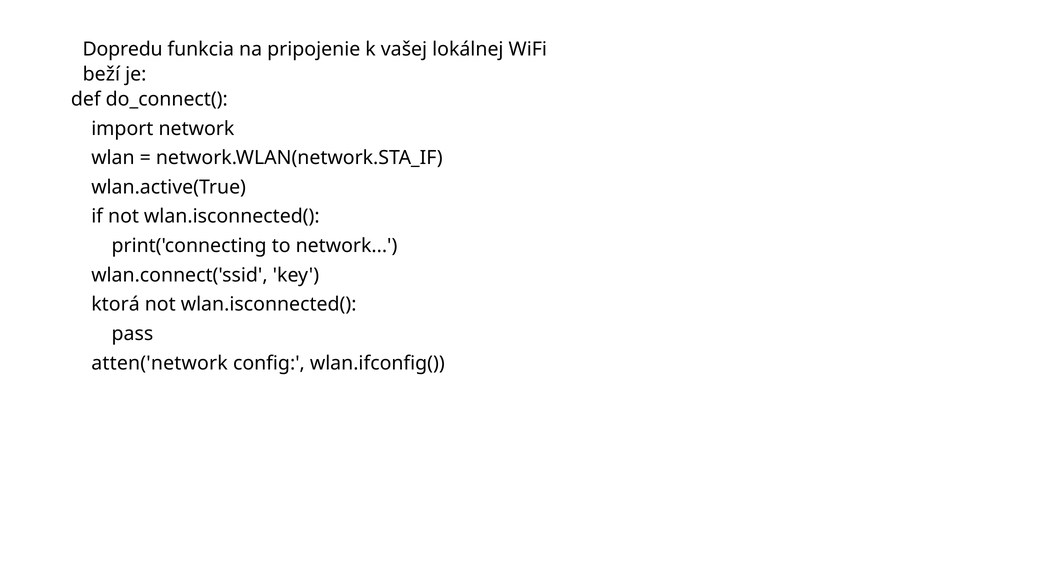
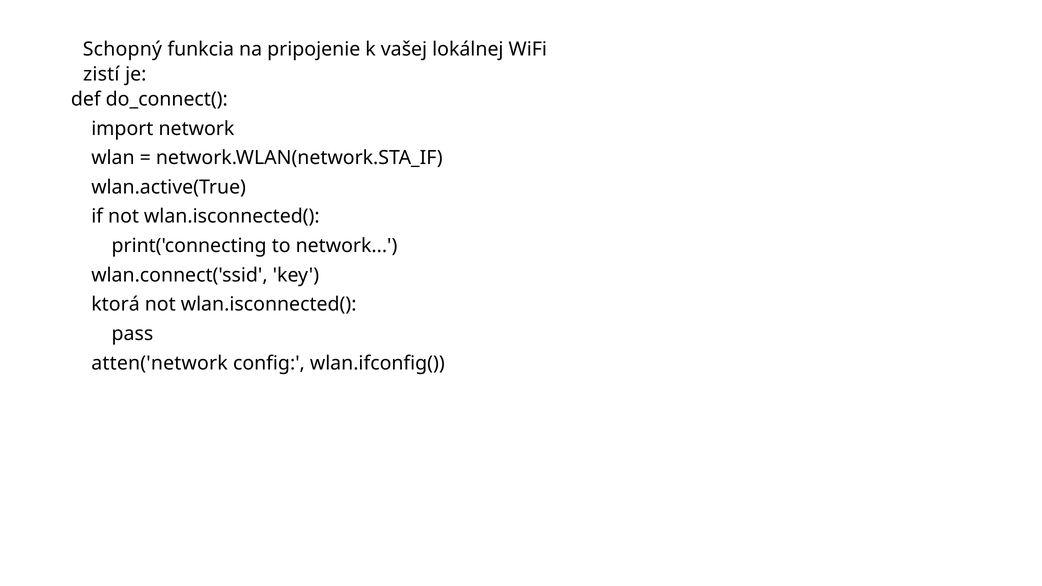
Dopredu: Dopredu -> Schopný
beží: beží -> zistí
